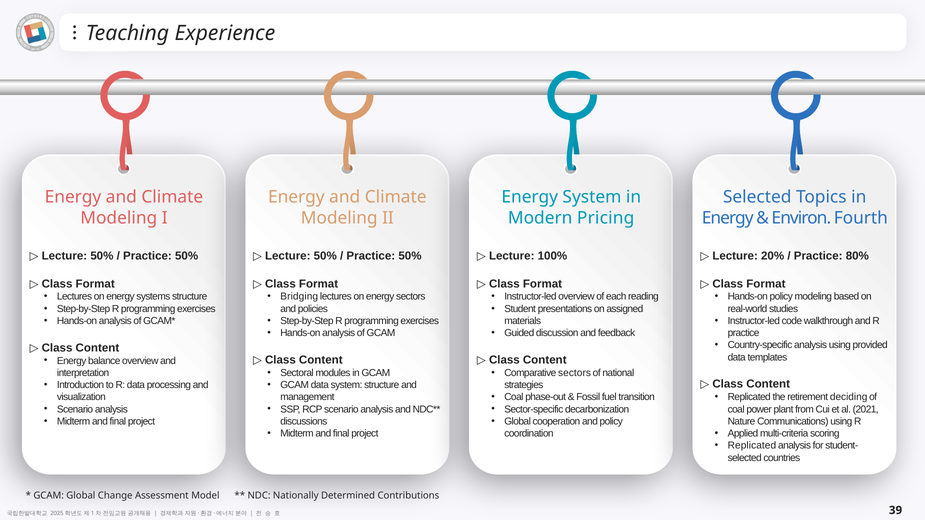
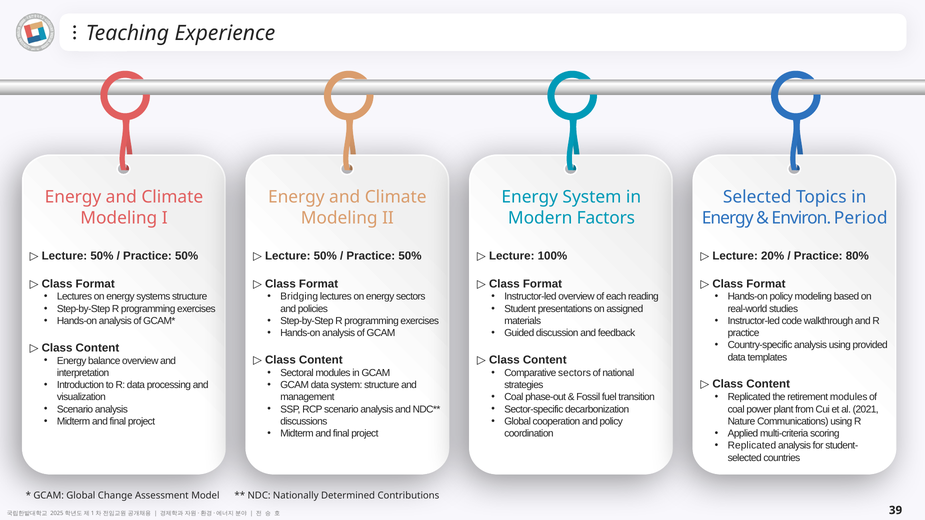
Pricing: Pricing -> Factors
Fourth: Fourth -> Period
retirement deciding: deciding -> modules
